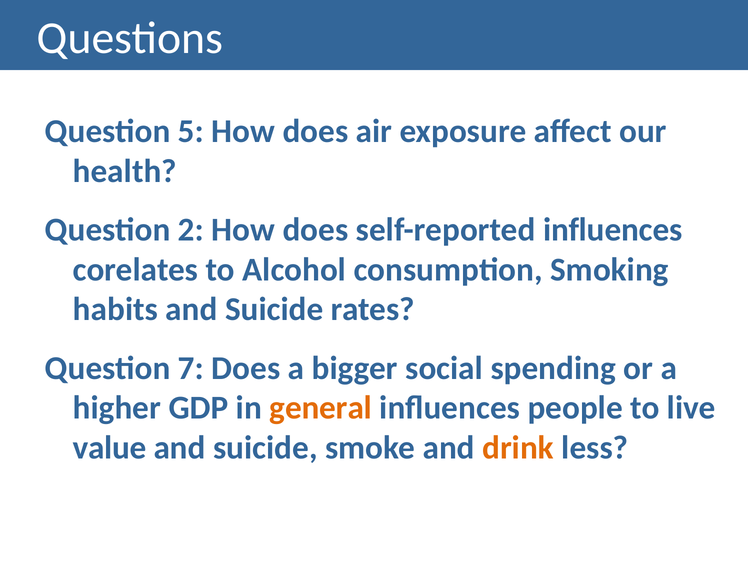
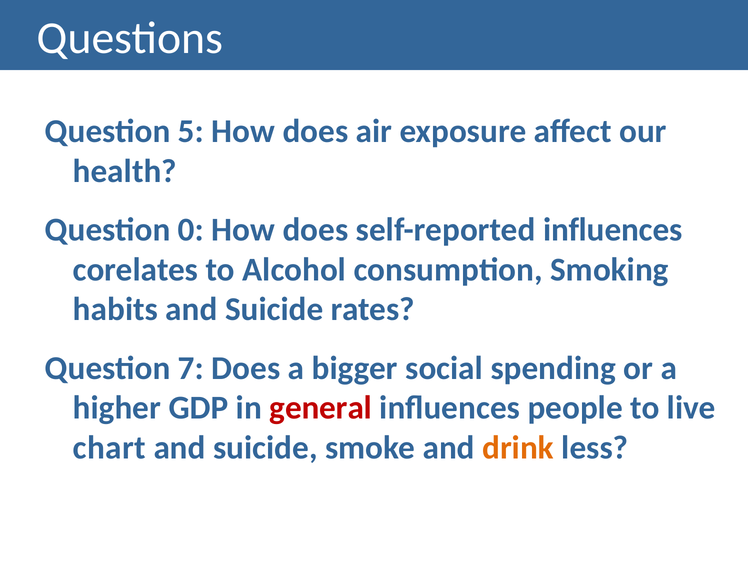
2: 2 -> 0
general colour: orange -> red
value: value -> chart
